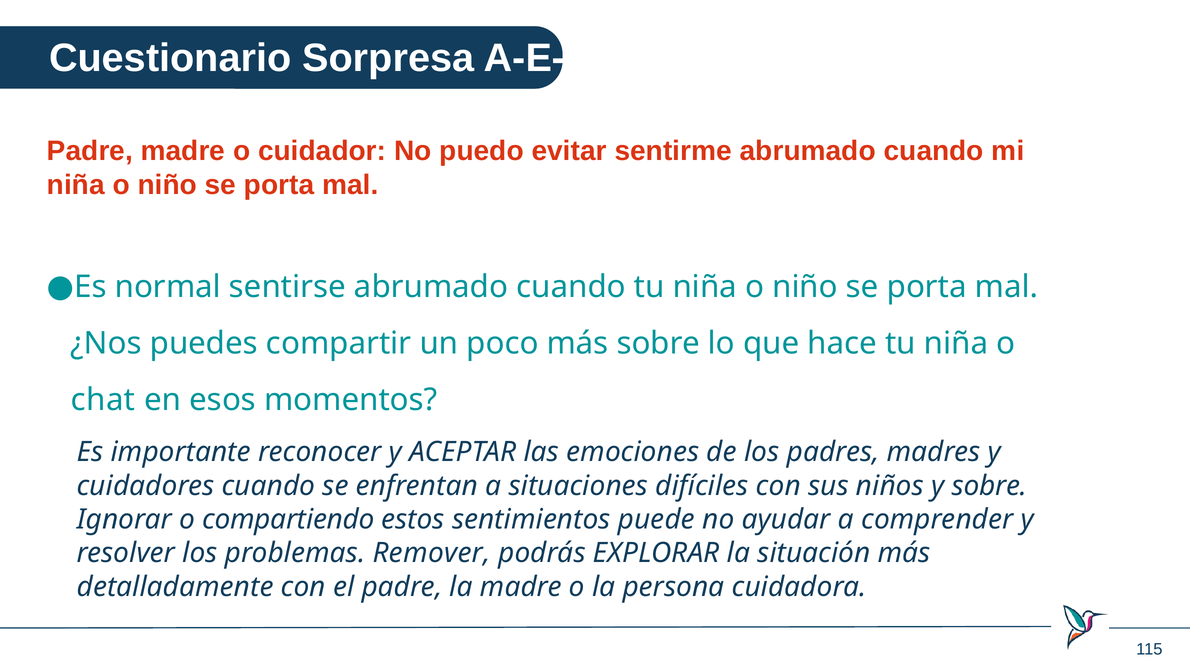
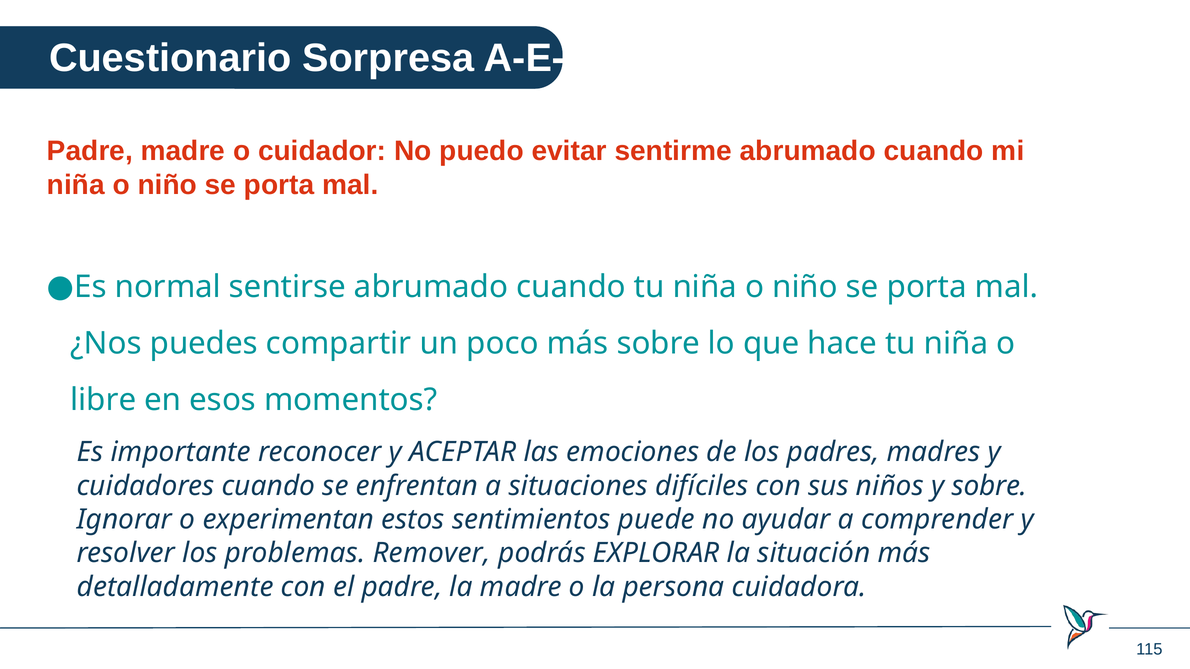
chat: chat -> libre
compartiendo: compartiendo -> experimentan
